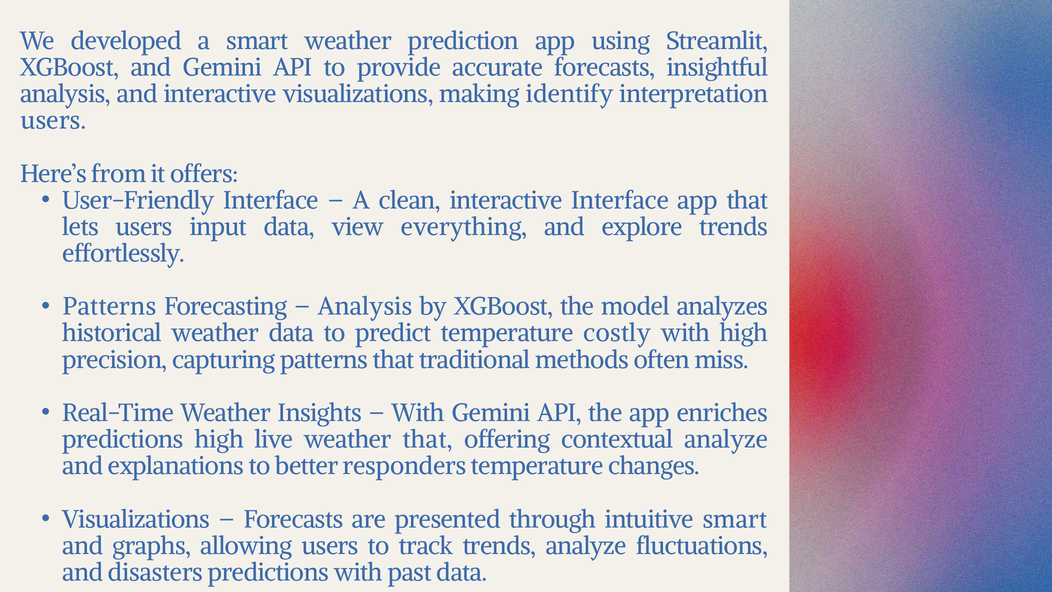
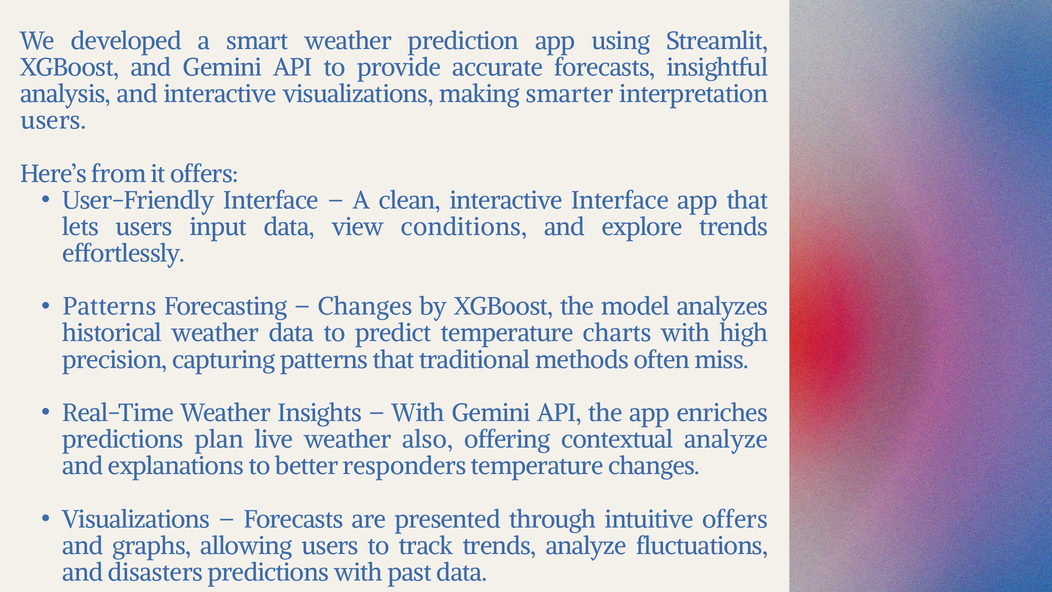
identify: identify -> smarter
everything: everything -> conditions
Analysis at (365, 307): Analysis -> Changes
costly: costly -> charts
predictions high: high -> plan
weather that: that -> also
intuitive smart: smart -> offers
